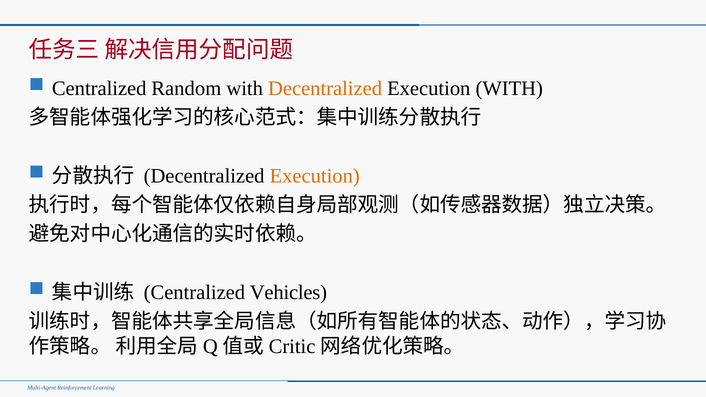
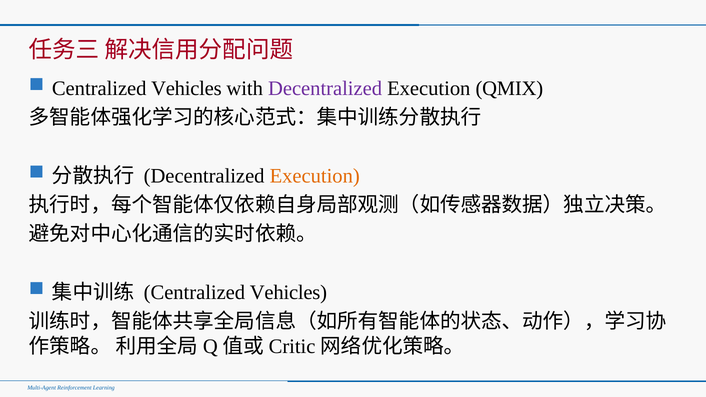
Random at (186, 89): Random -> Vehicles
Decentralized at (325, 89) colour: orange -> purple
Execution WITH: WITH -> QMIX
